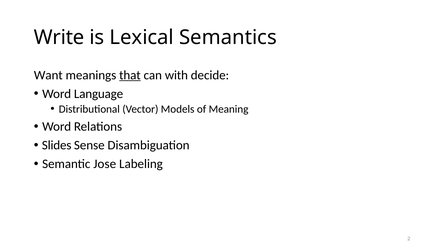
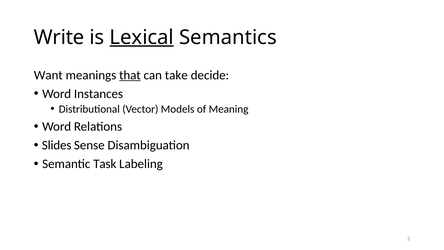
Lexical underline: none -> present
with: with -> take
Language: Language -> Instances
Jose: Jose -> Task
